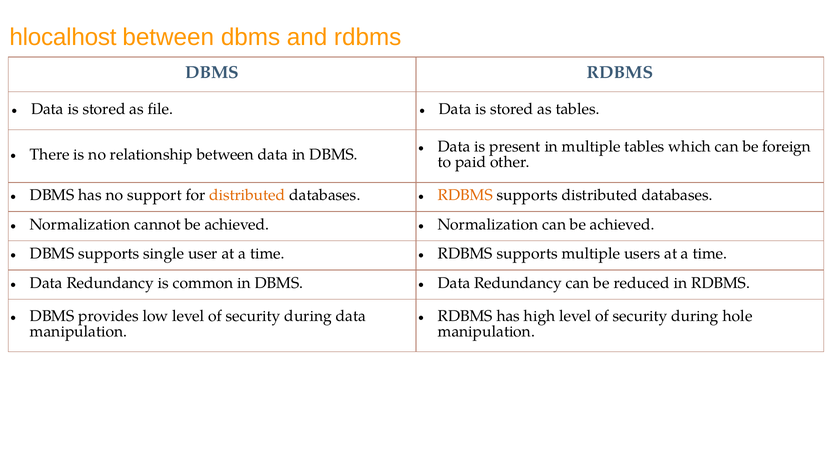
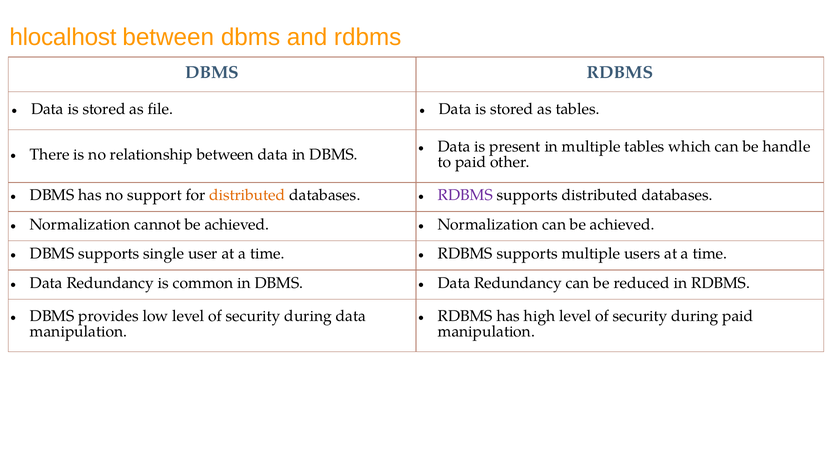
foreign: foreign -> handle
RDBMS at (465, 195) colour: orange -> purple
during hole: hole -> paid
